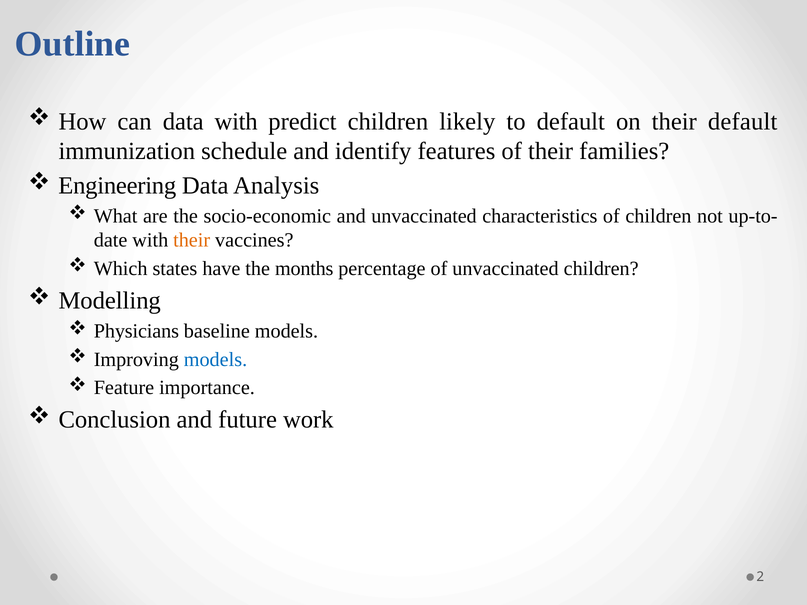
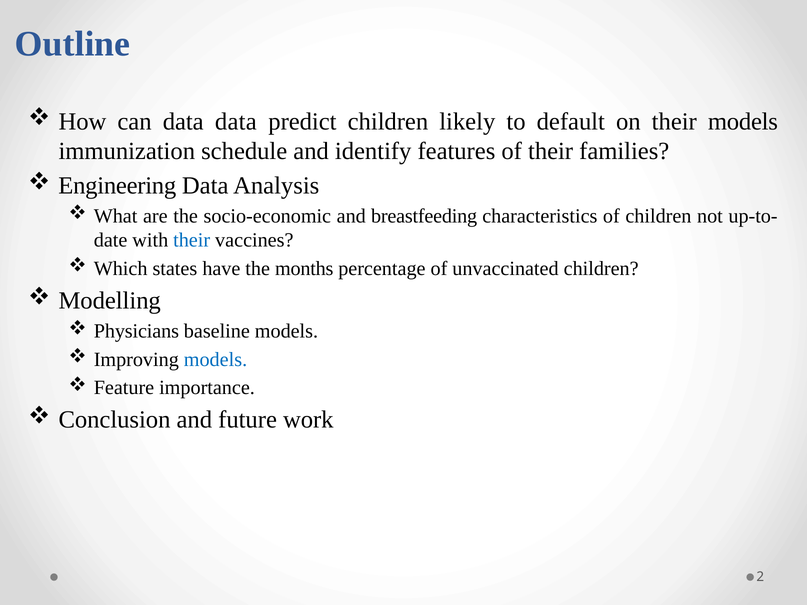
data with: with -> data
their default: default -> models
and unvaccinated: unvaccinated -> breastfeeding
their at (192, 240) colour: orange -> blue
